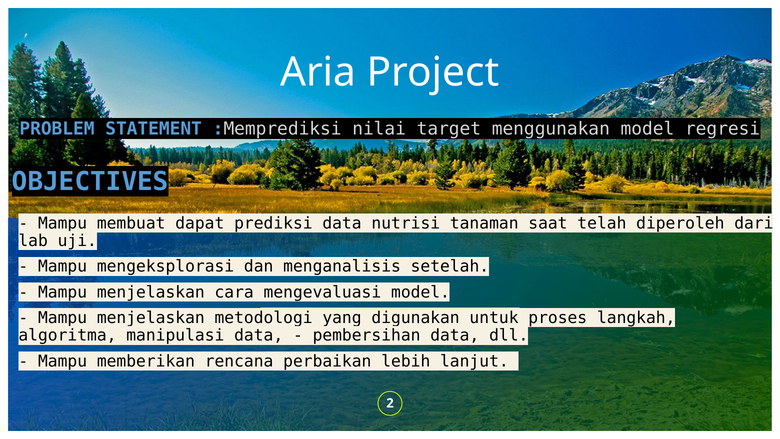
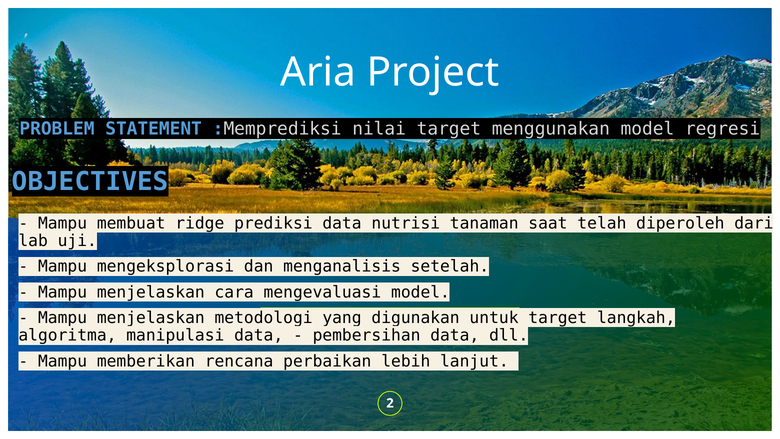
dapat: dapat -> ridge
untuk proses: proses -> target
